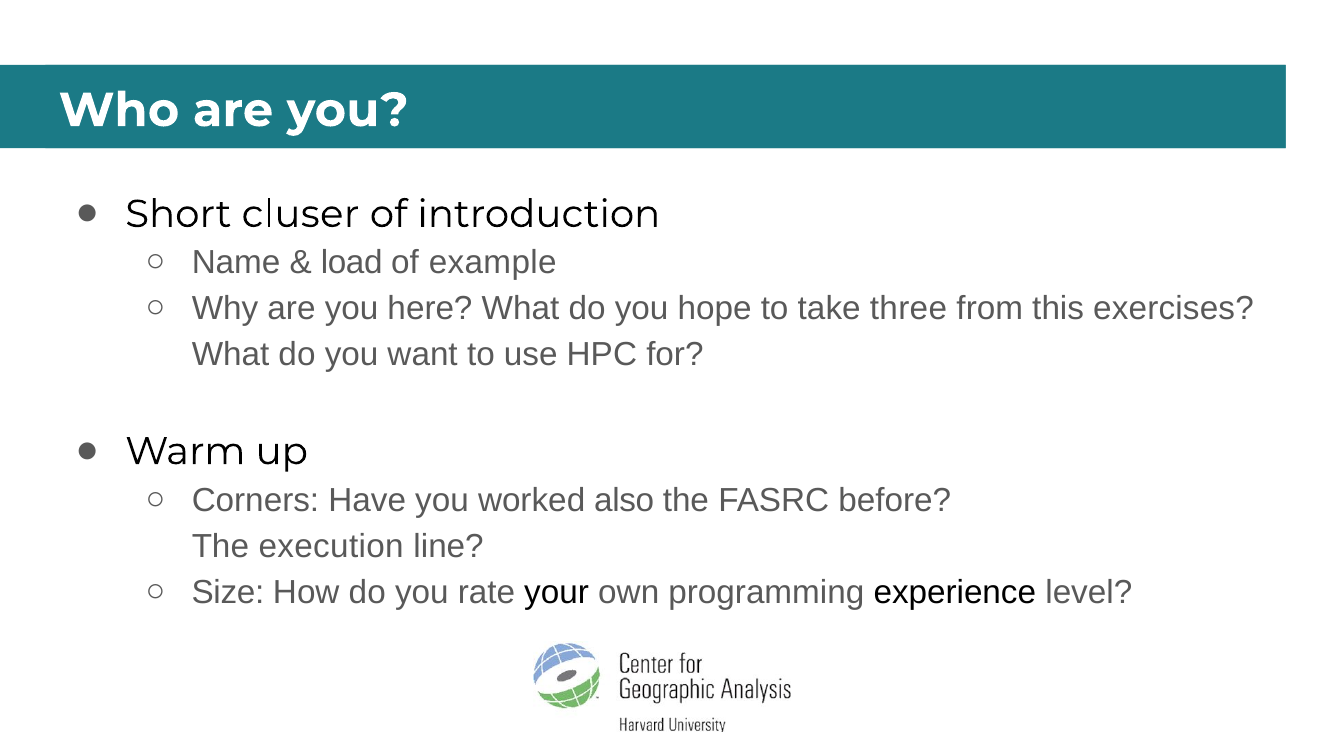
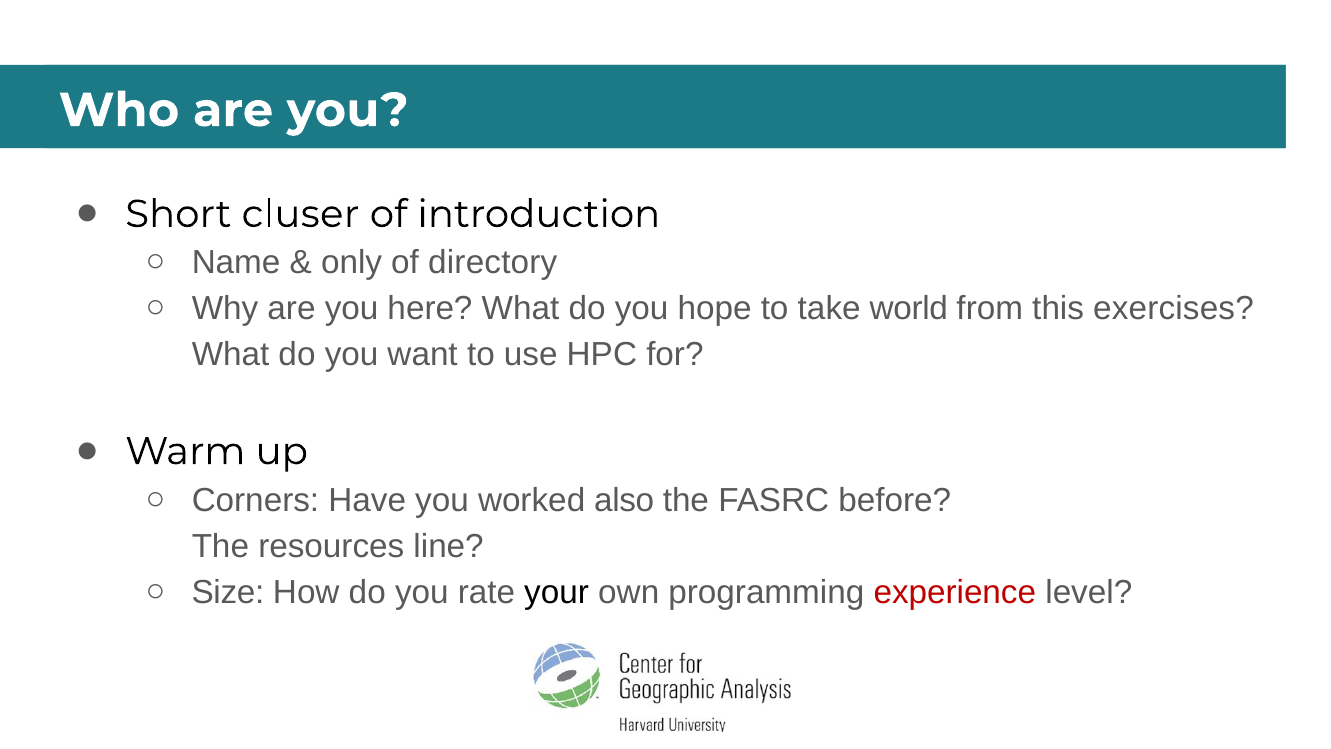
load: load -> only
example: example -> directory
three: three -> world
execution: execution -> resources
experience colour: black -> red
